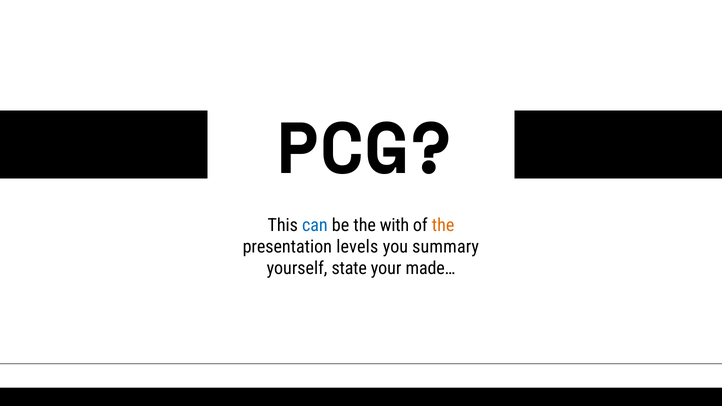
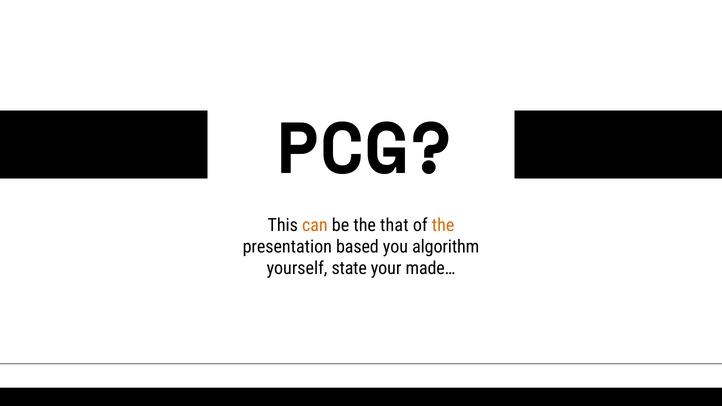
can colour: blue -> orange
with: with -> that
levels: levels -> based
summary: summary -> algorithm
